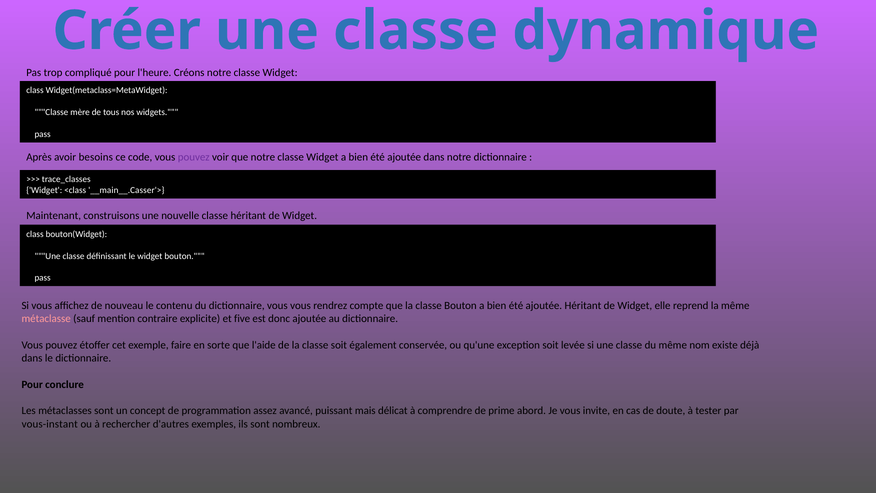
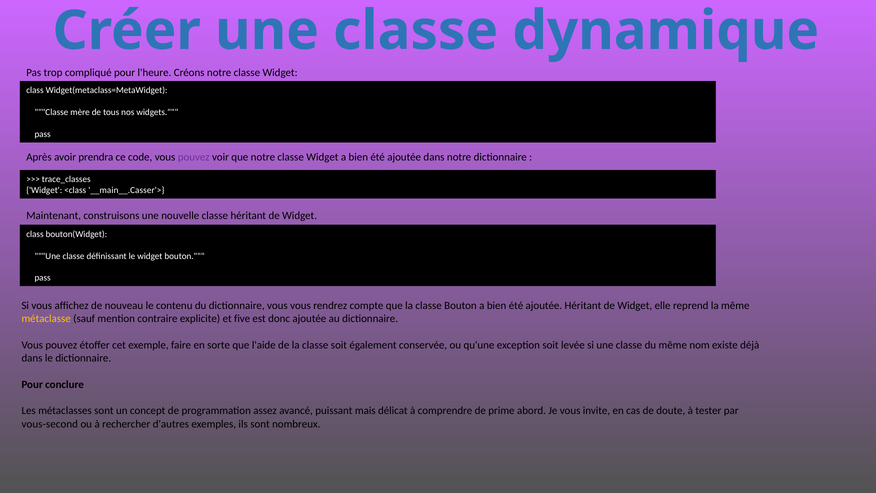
besoins: besoins -> prendra
métaclasse colour: pink -> yellow
vous-instant: vous-instant -> vous-second
